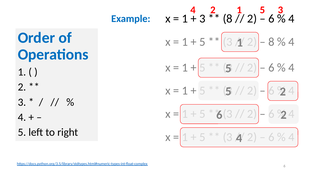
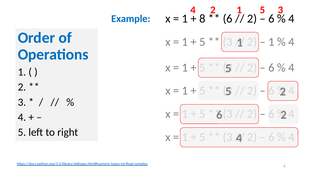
3 at (202, 19): 3 -> 8
8 at (228, 19): 8 -> 6
8 at (271, 42): 8 -> 1
